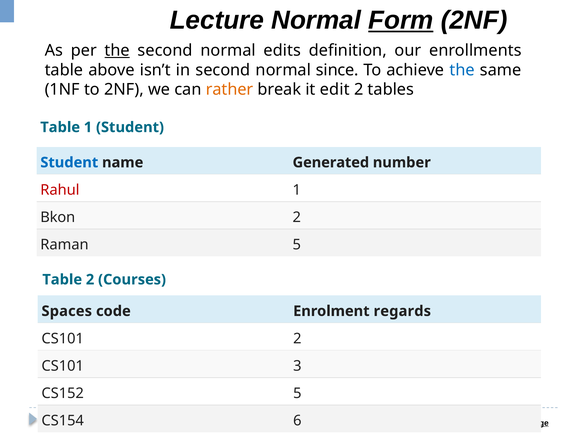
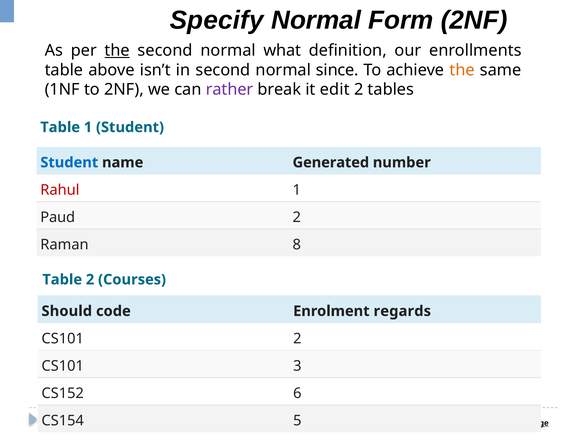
Lecture: Lecture -> Specify
Form underline: present -> none
edits: edits -> what
the at (462, 70) colour: blue -> orange
rather colour: orange -> purple
Bkon: Bkon -> Paud
Raman 5: 5 -> 8
Spaces: Spaces -> Should
CS152 5: 5 -> 6
6: 6 -> 5
